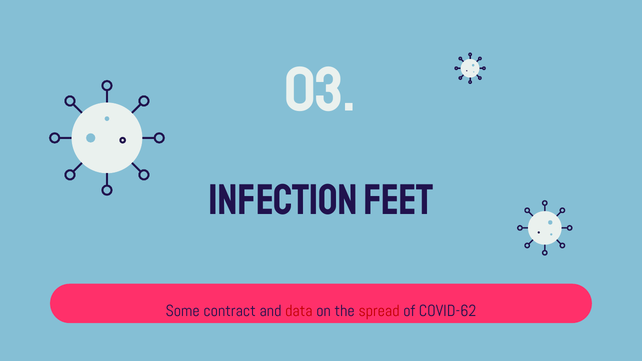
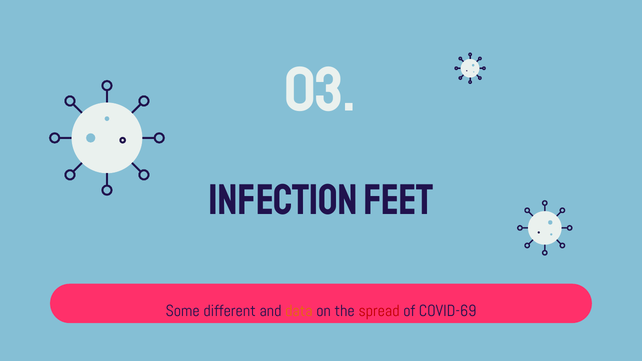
contract: contract -> different
data colour: red -> orange
COVID-62: COVID-62 -> COVID-69
